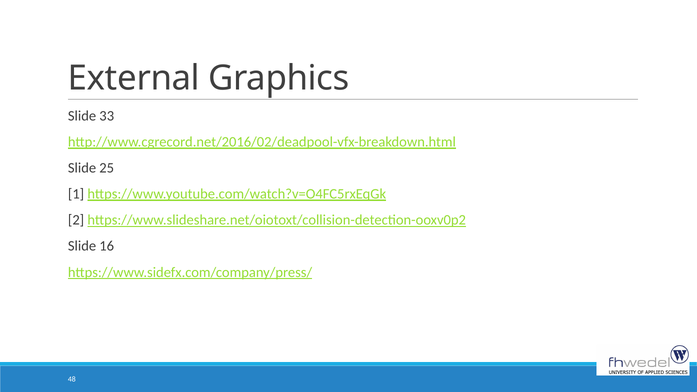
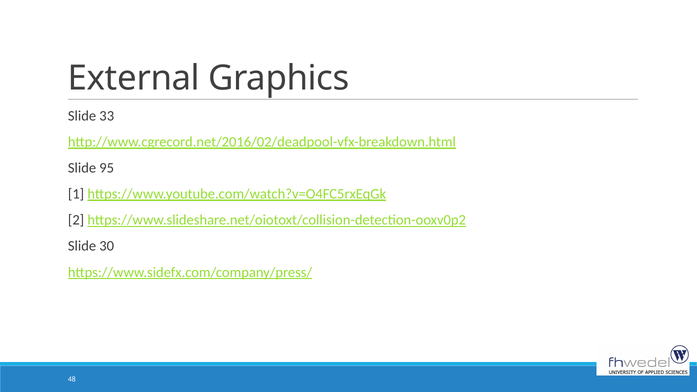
25: 25 -> 95
16: 16 -> 30
